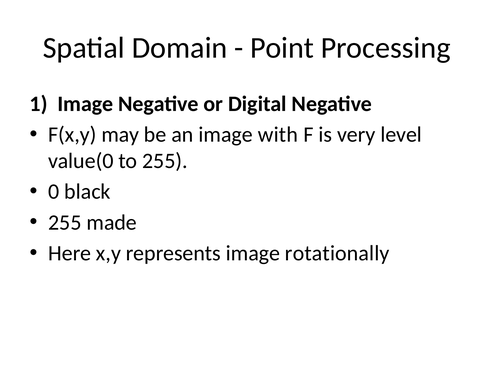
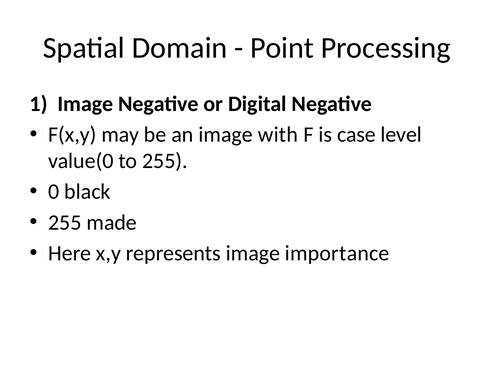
very: very -> case
rotationally: rotationally -> importance
